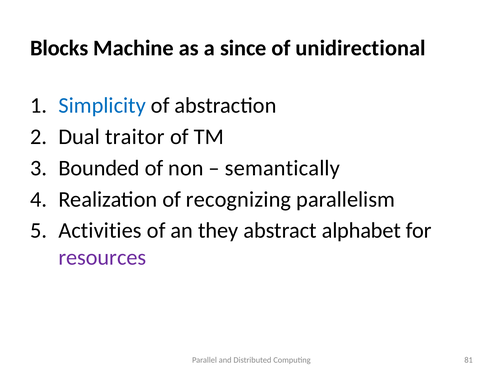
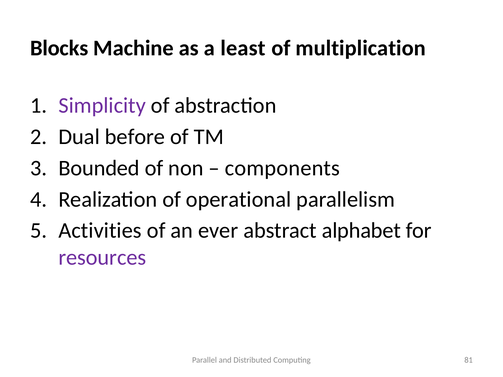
since: since -> least
unidirectional: unidirectional -> multiplication
Simplicity colour: blue -> purple
traitor: traitor -> before
semantically: semantically -> components
recognizing: recognizing -> operational
they: they -> ever
